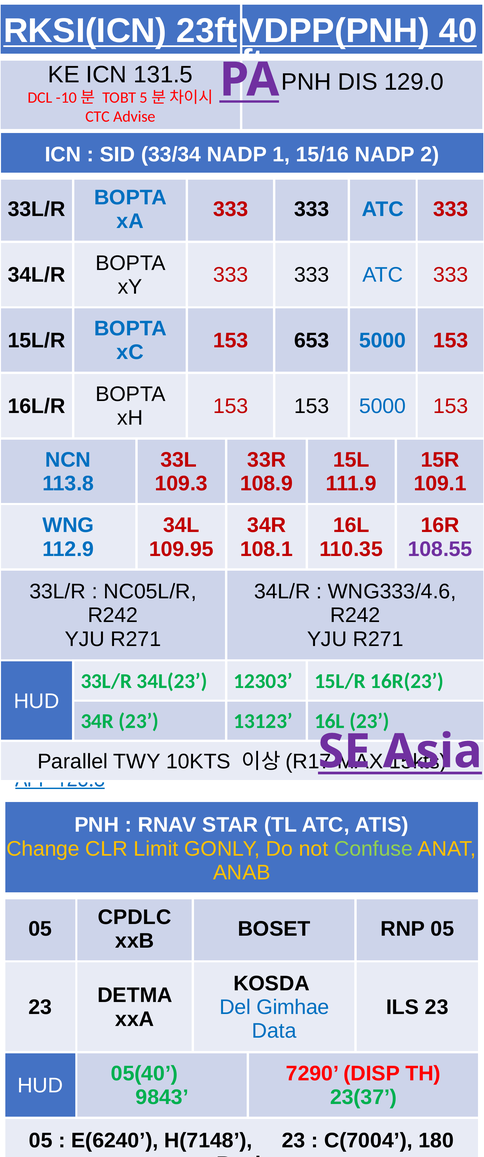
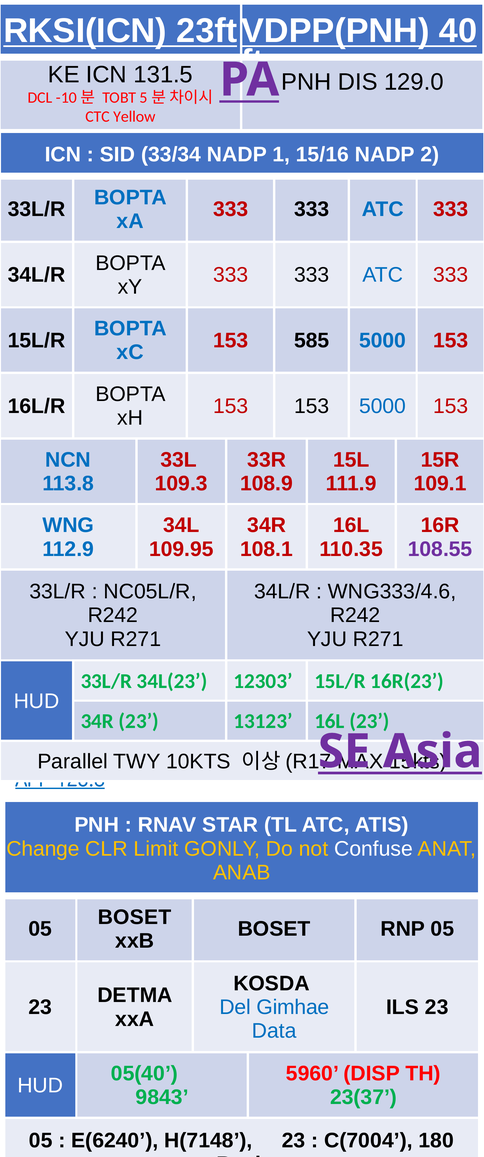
CTC Advise: Advise -> Yellow
653: 653 -> 585
Confuse colour: light green -> white
CPDLC at (135, 918): CPDLC -> BOSET
7290: 7290 -> 5960
